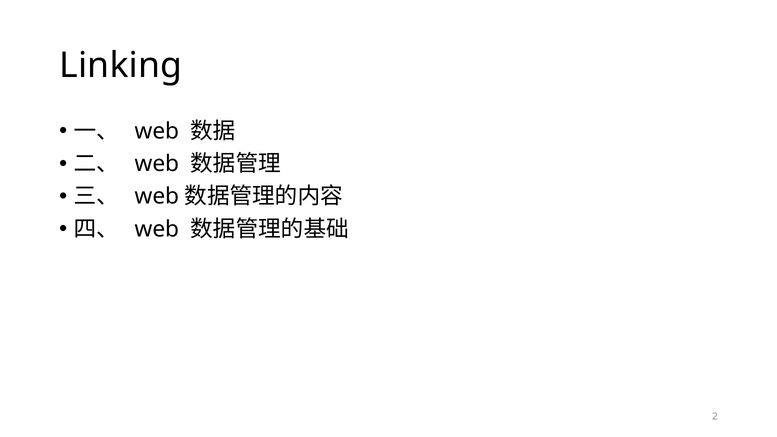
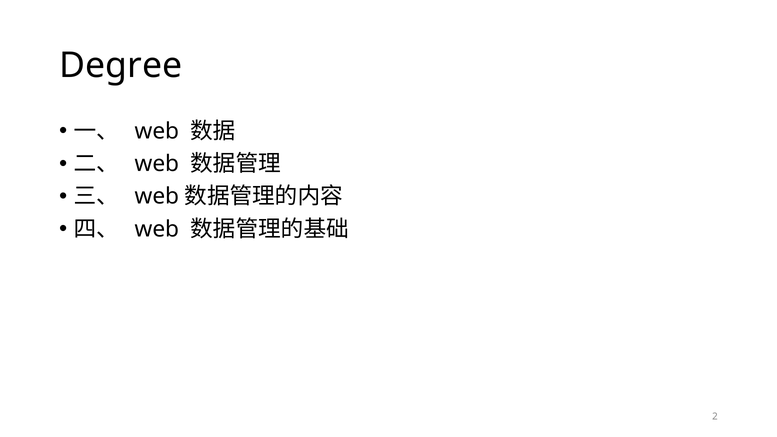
Linking: Linking -> Degree
